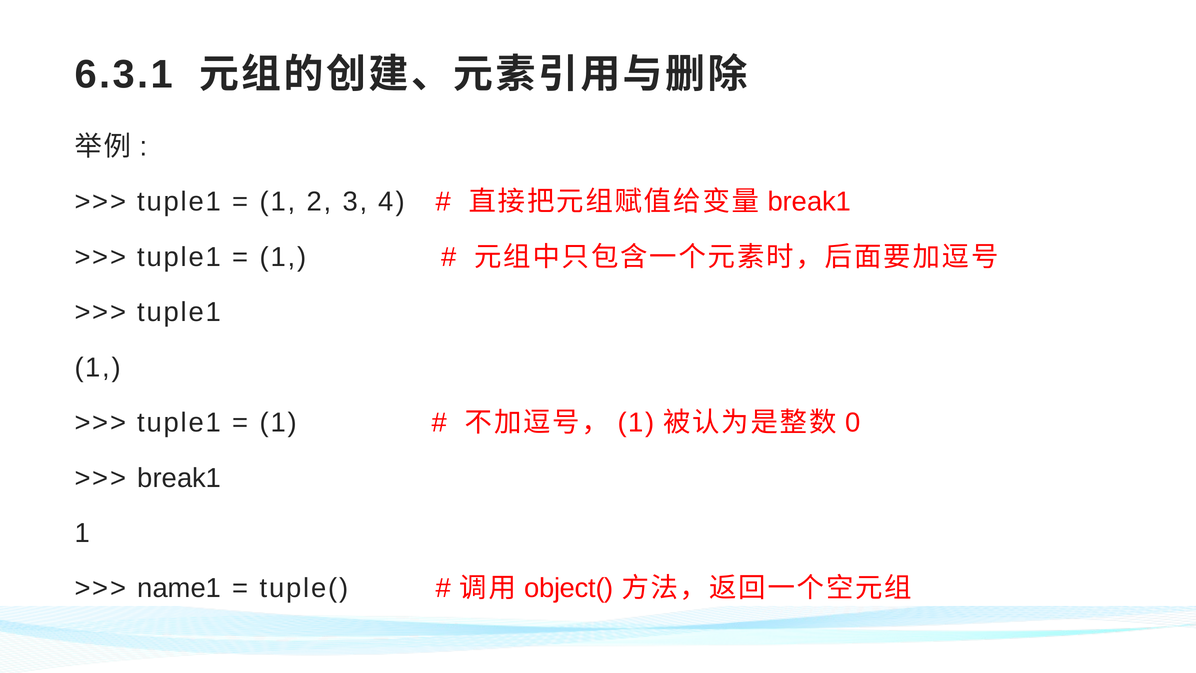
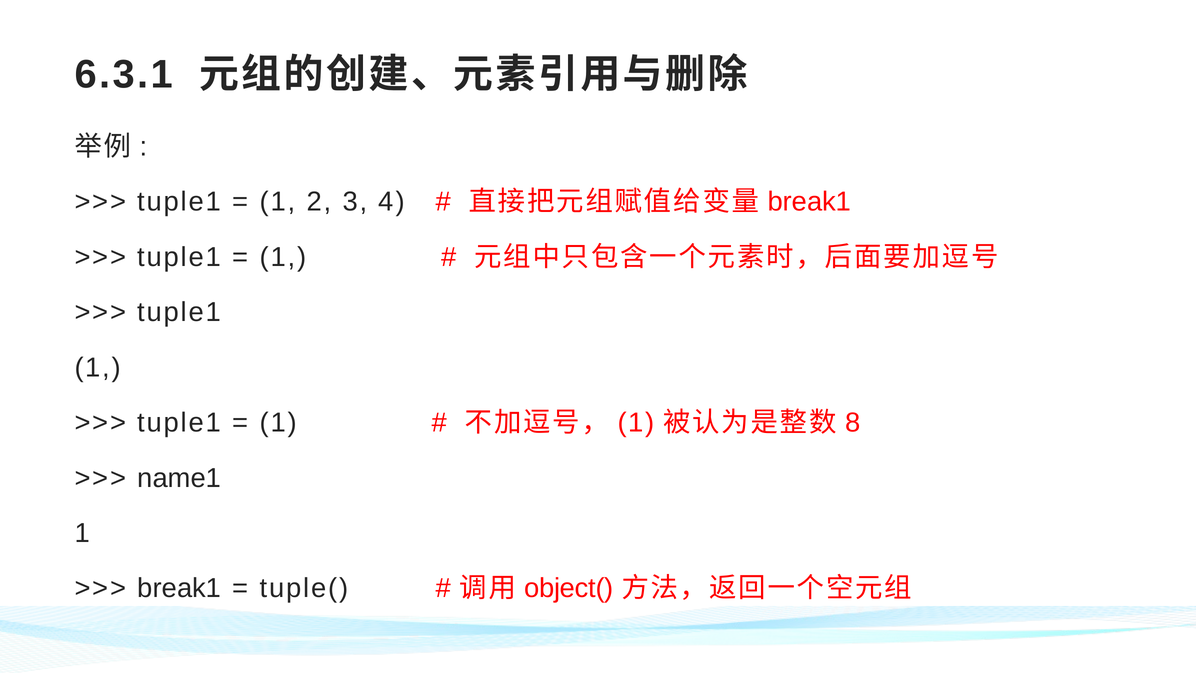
0: 0 -> 8
break1 at (179, 478): break1 -> name1
name1 at (179, 588): name1 -> break1
